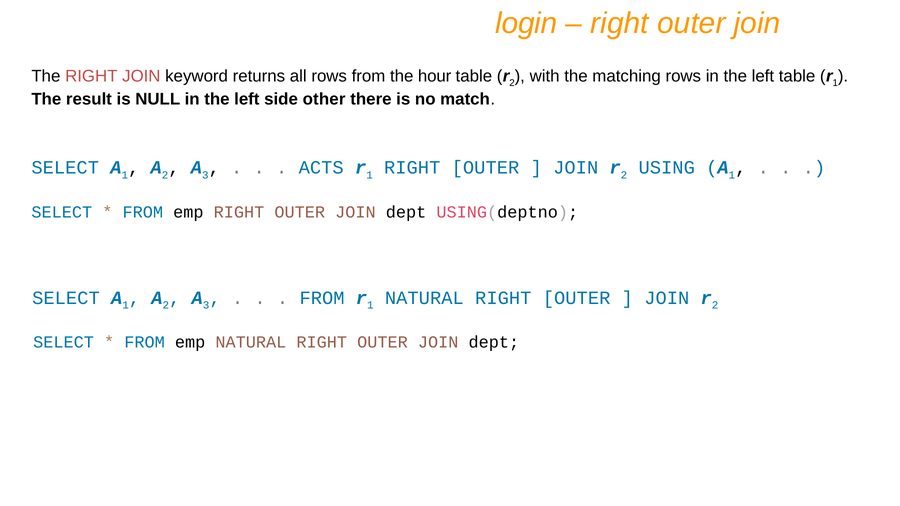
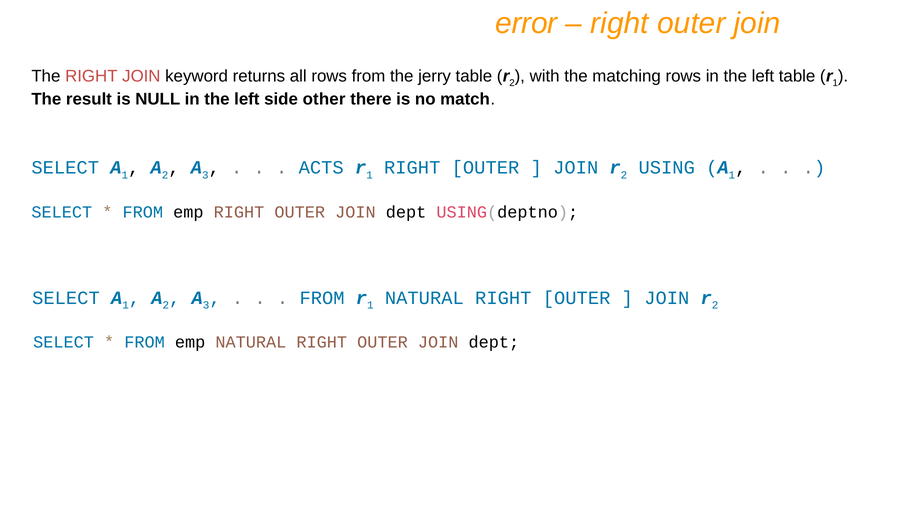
login: login -> error
hour: hour -> jerry
